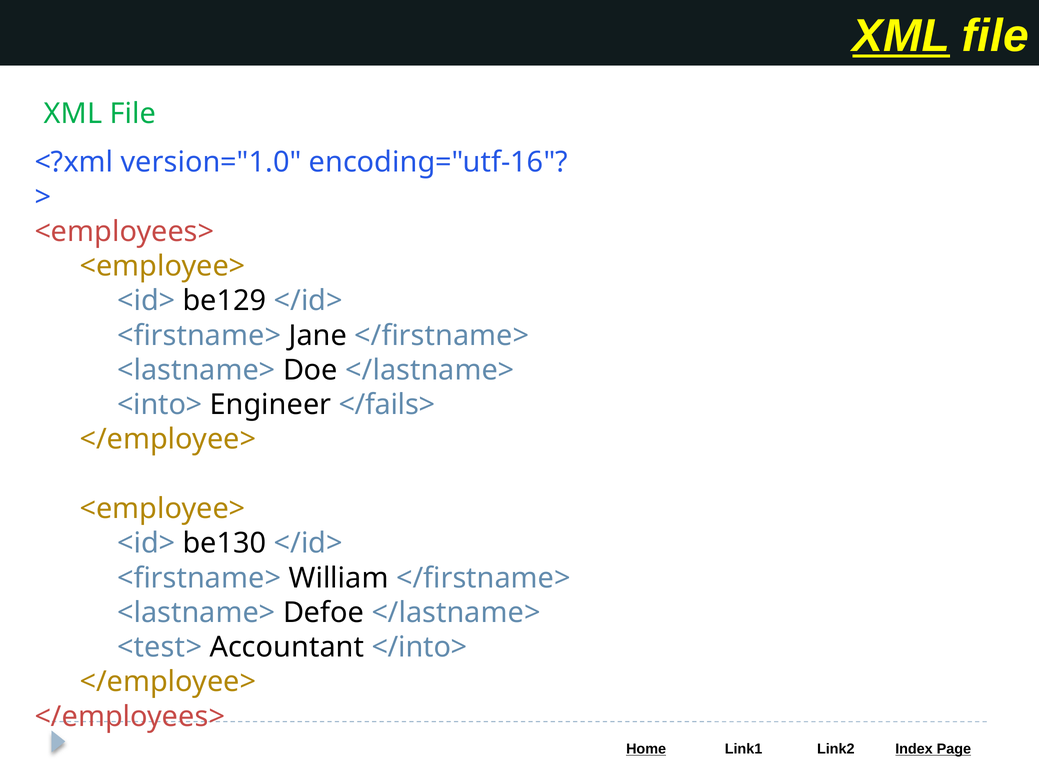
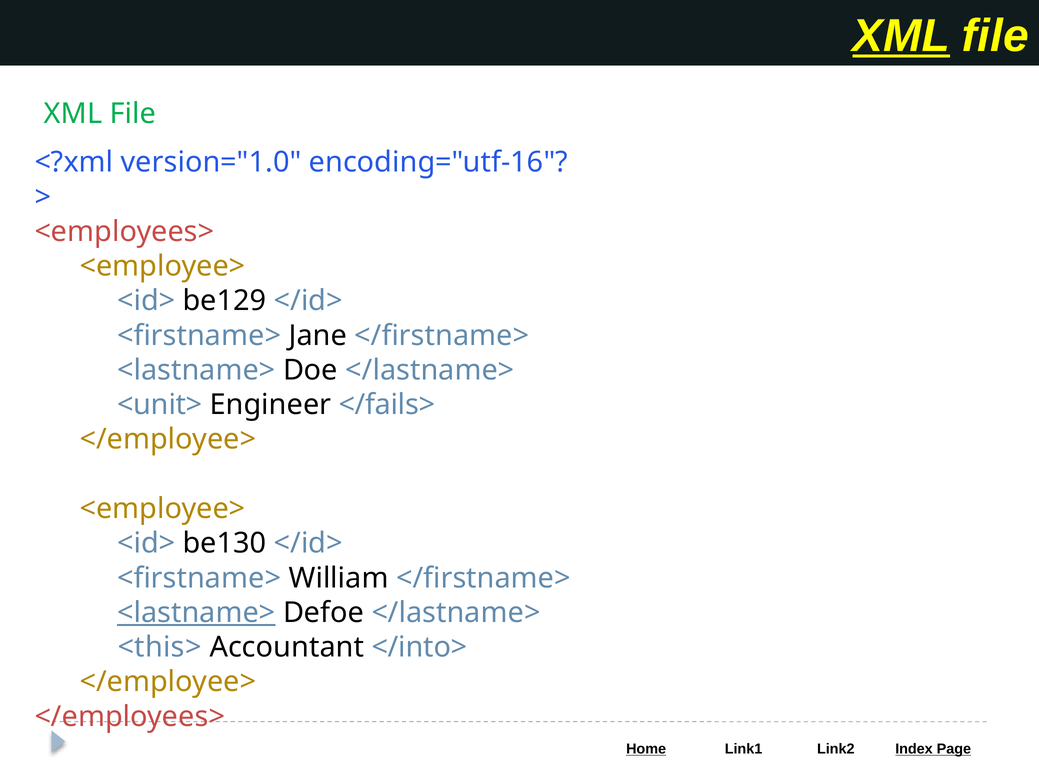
<into>: <into> -> <unit>
<lastname> at (196, 613) underline: none -> present
<test>: <test> -> <this>
